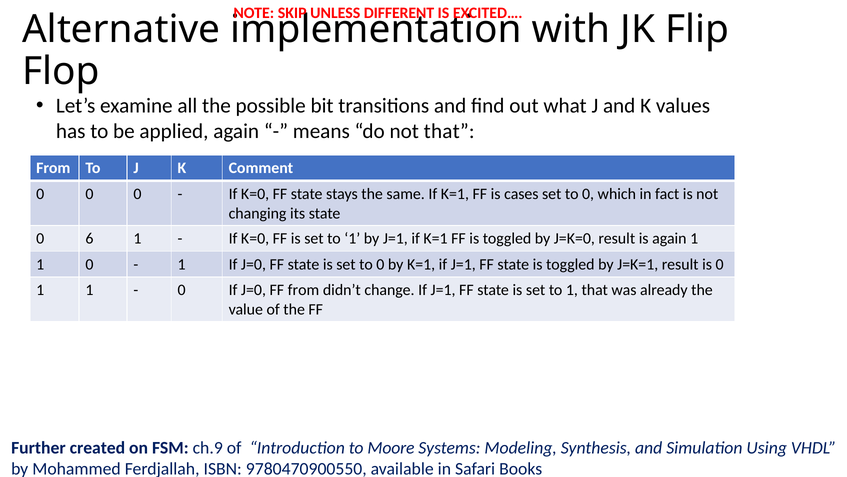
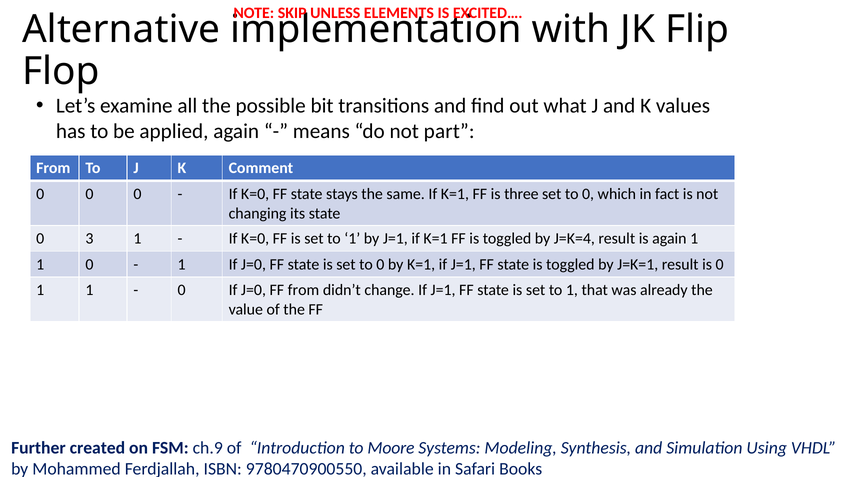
DIFFERENT: DIFFERENT -> ELEMENTS
not that: that -> part
cases: cases -> three
6: 6 -> 3
J=K=0: J=K=0 -> J=K=4
